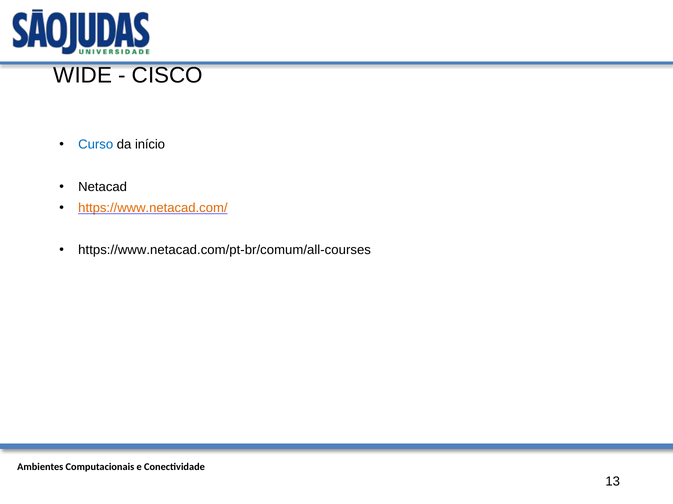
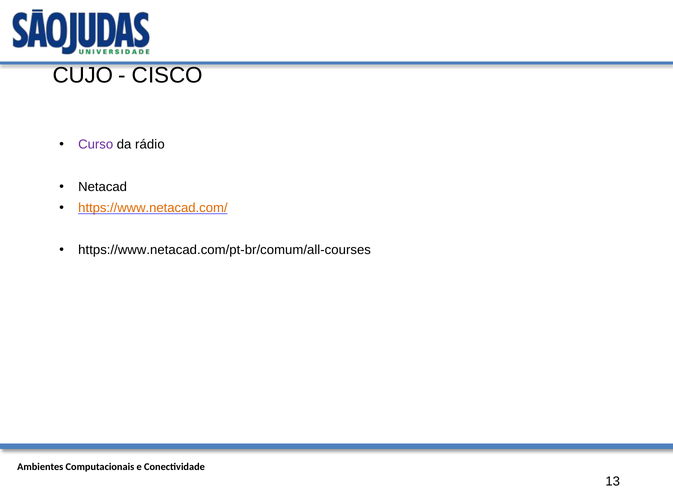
WIDE: WIDE -> CUJO
Curso colour: blue -> purple
início: início -> rádio
